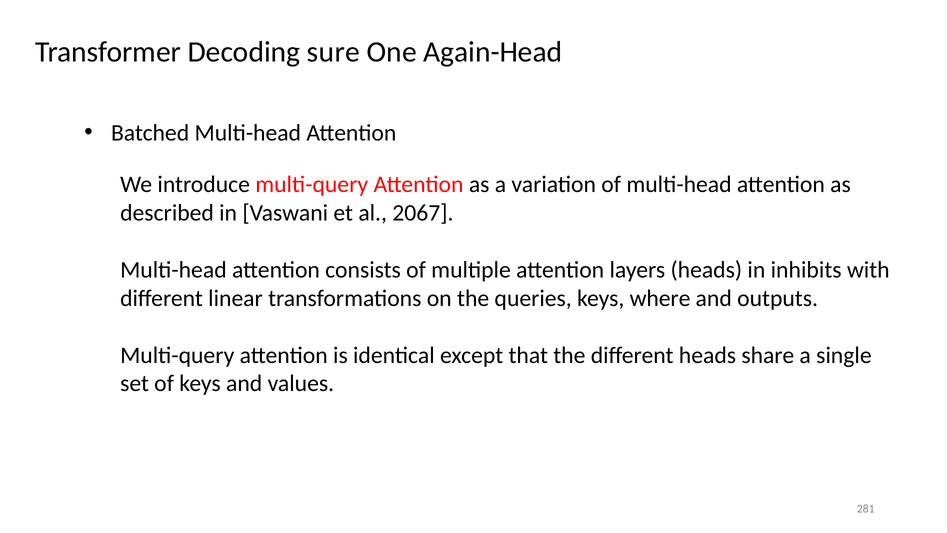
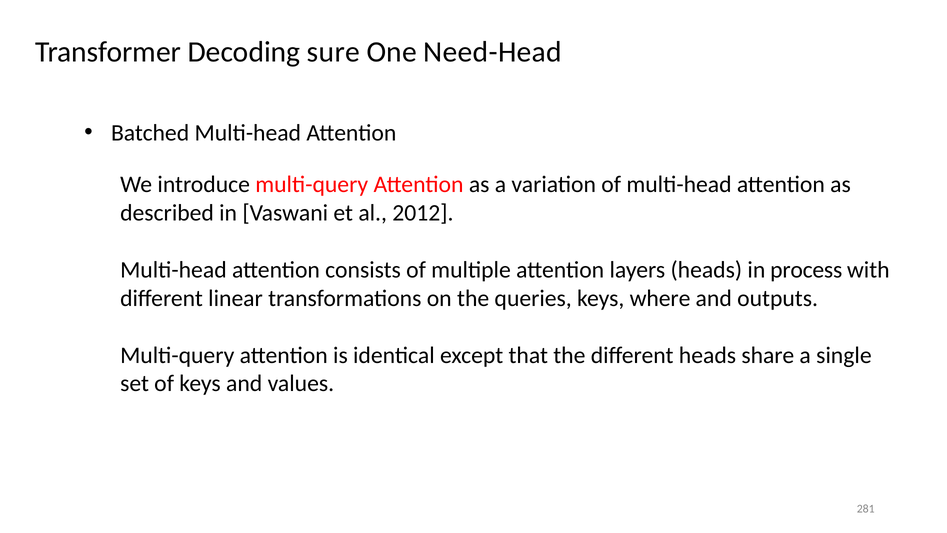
Again-Head: Again-Head -> Need-Head
2067: 2067 -> 2012
inhibits: inhibits -> process
